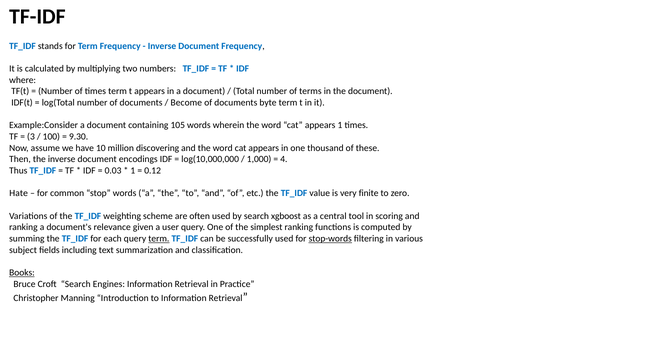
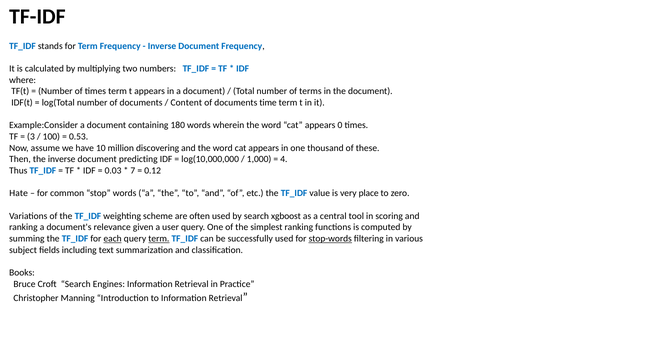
Become: Become -> Content
byte: byte -> time
105: 105 -> 180
appears 1: 1 -> 0
9.30: 9.30 -> 0.53
encodings: encodings -> predicting
1 at (133, 171): 1 -> 7
finite: finite -> place
each underline: none -> present
Books underline: present -> none
